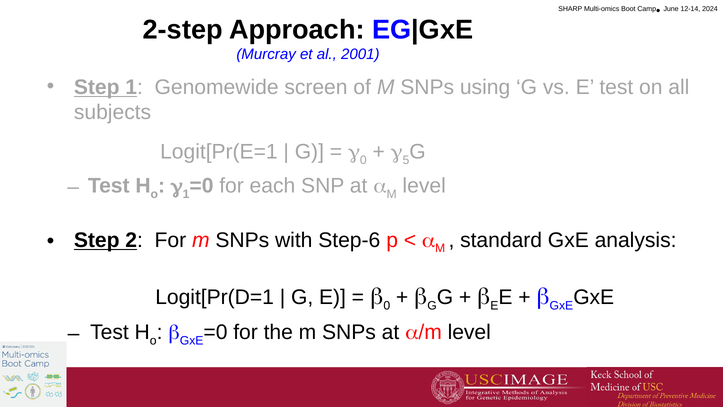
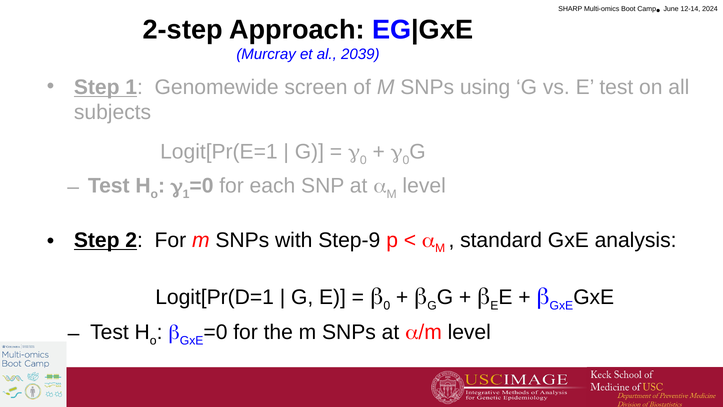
2001: 2001 -> 2039
5 at (406, 160): 5 -> 0
Step-6: Step-6 -> Step-9
